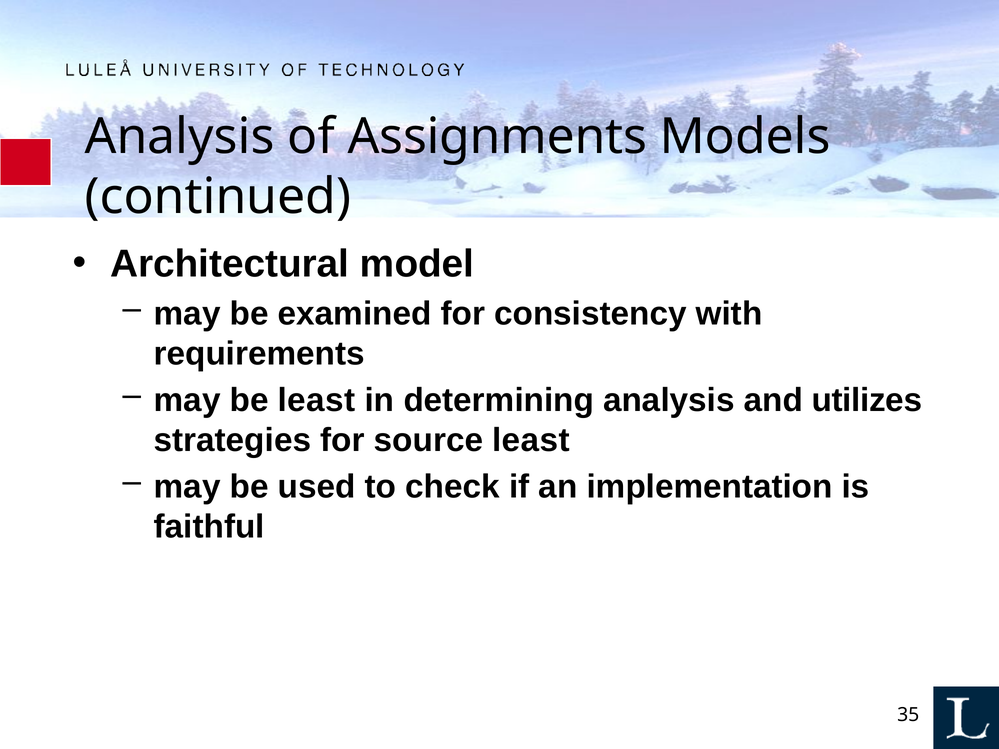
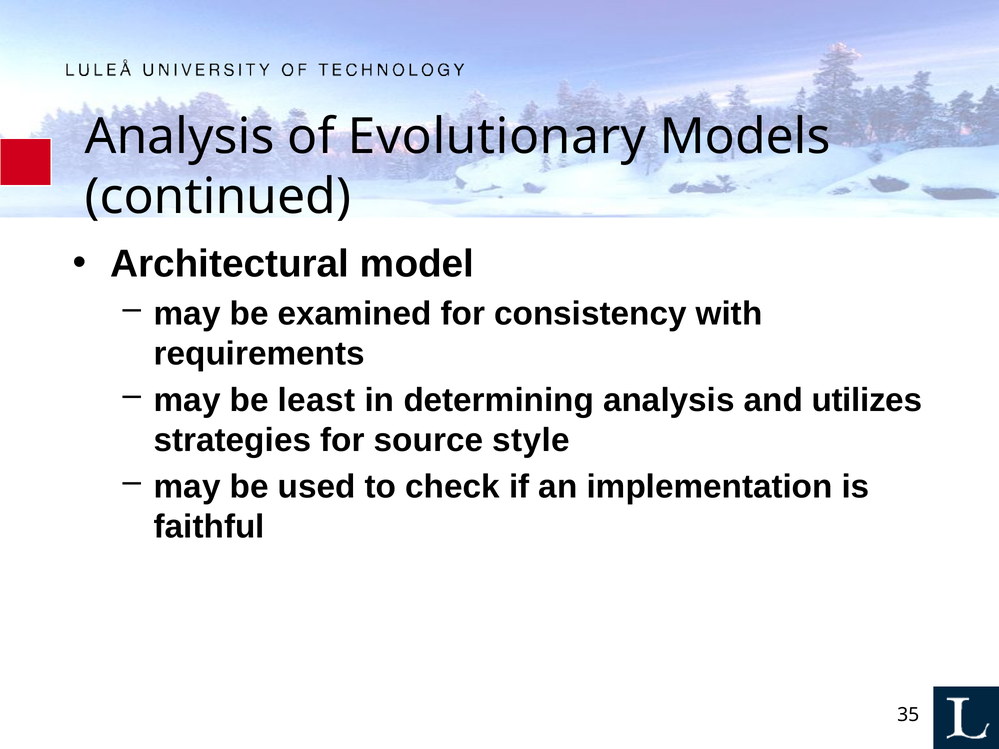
Assignments: Assignments -> Evolutionary
source least: least -> style
